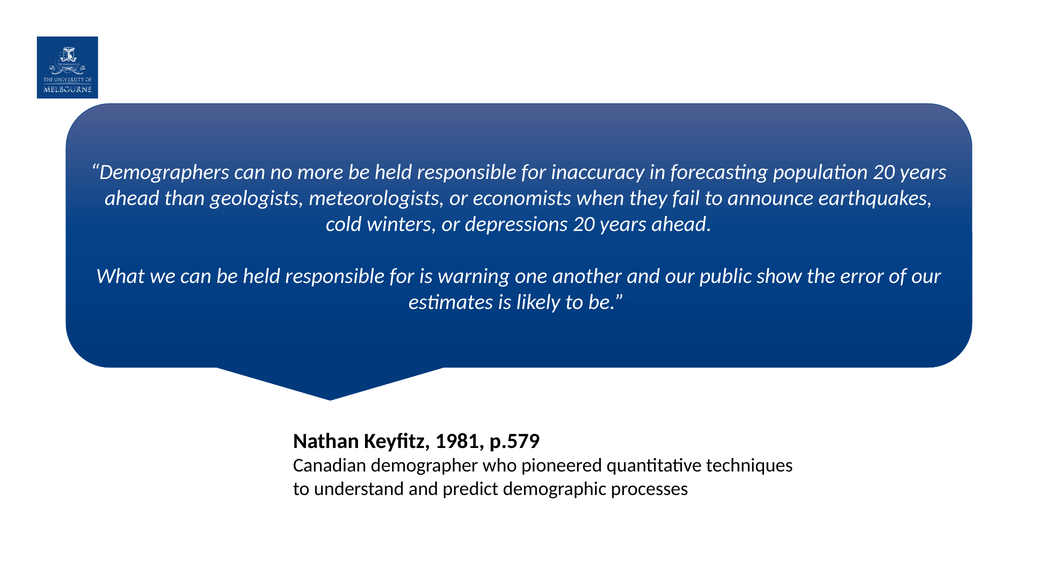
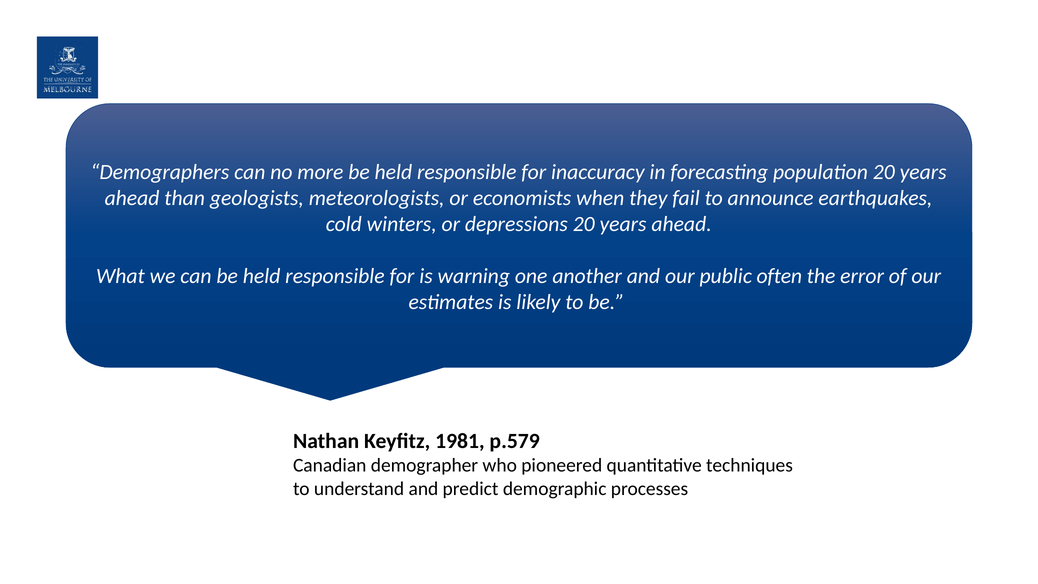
show: show -> often
